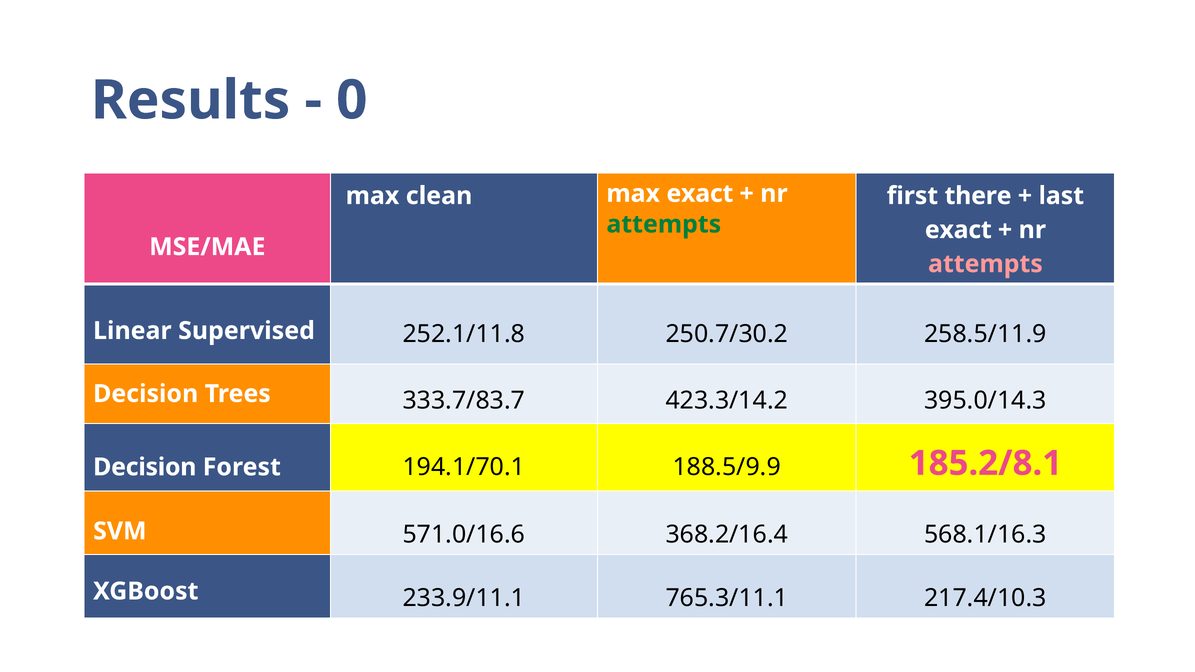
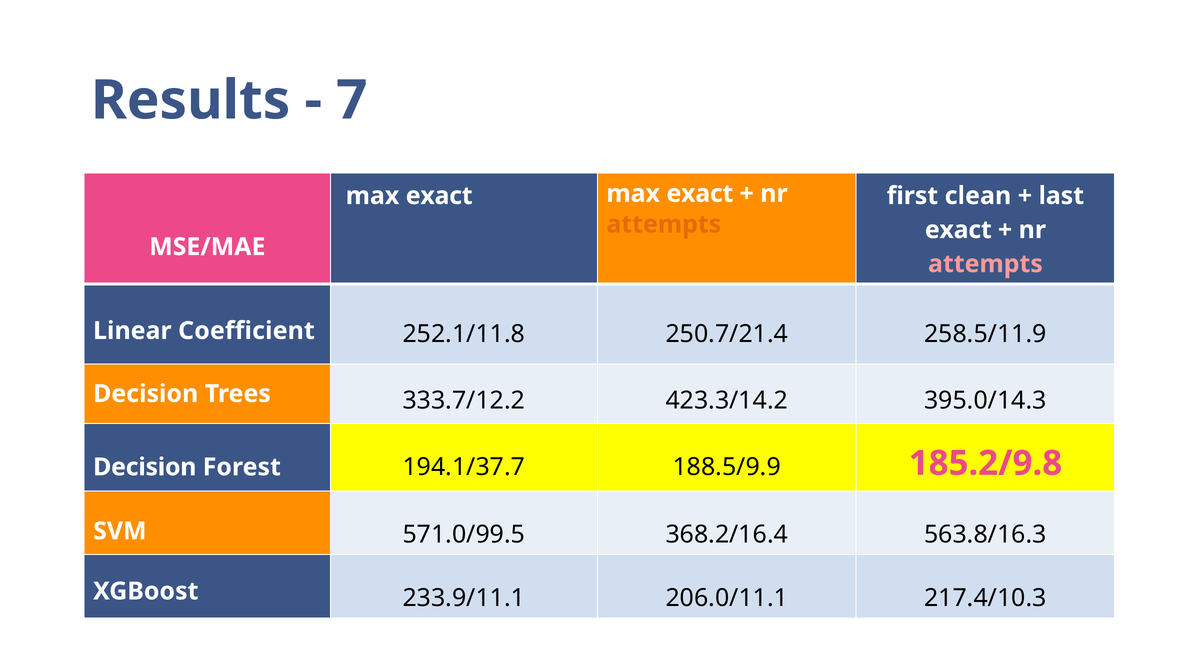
0: 0 -> 7
clean at (439, 196): clean -> exact
there: there -> clean
attempts at (664, 224) colour: green -> orange
Supervised: Supervised -> Coefficient
250.7/30.2: 250.7/30.2 -> 250.7/21.4
333.7/83.7: 333.7/83.7 -> 333.7/12.2
194.1/70.1: 194.1/70.1 -> 194.1/37.7
185.2/8.1: 185.2/8.1 -> 185.2/9.8
571.0/16.6: 571.0/16.6 -> 571.0/99.5
568.1/16.3: 568.1/16.3 -> 563.8/16.3
765.3/11.1: 765.3/11.1 -> 206.0/11.1
